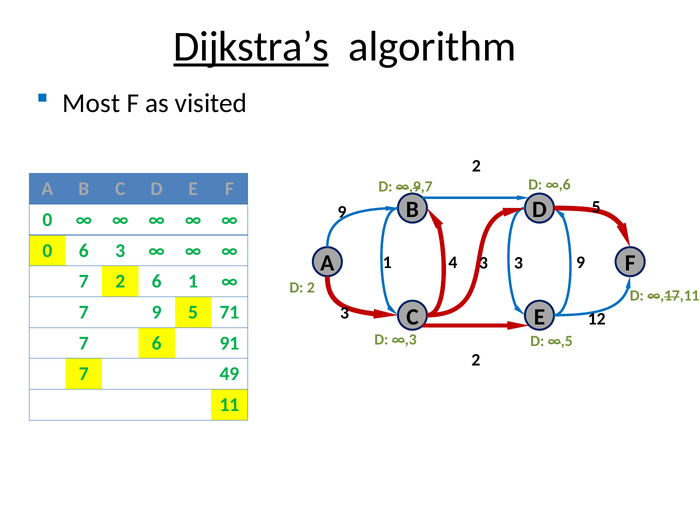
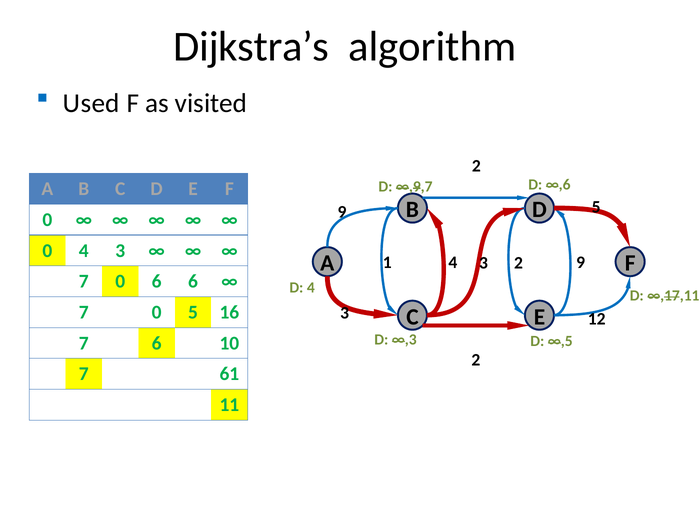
Dijkstra’s underline: present -> none
Most: Most -> Used
0 6: 6 -> 4
4 3: 3 -> 2
2 at (120, 282): 2 -> 0
6 1: 1 -> 6
D 2: 2 -> 4
9 at (157, 312): 9 -> 0
71: 71 -> 16
91: 91 -> 10
49: 49 -> 61
